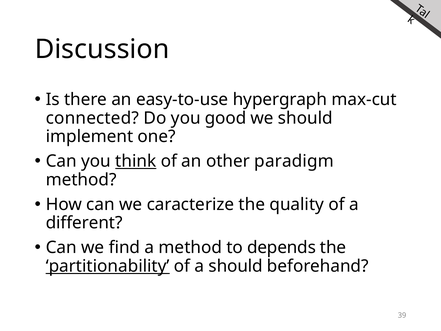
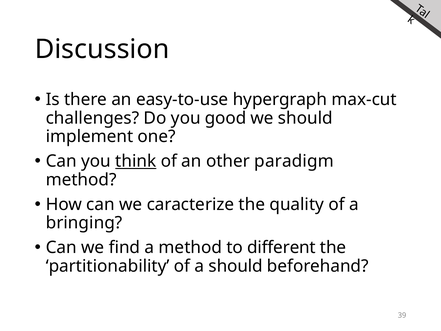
connected: connected -> challenges
different: different -> bringing
depends: depends -> different
partitionability underline: present -> none
